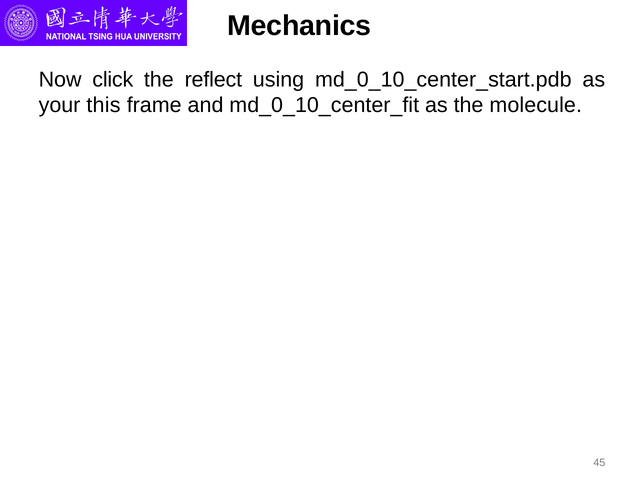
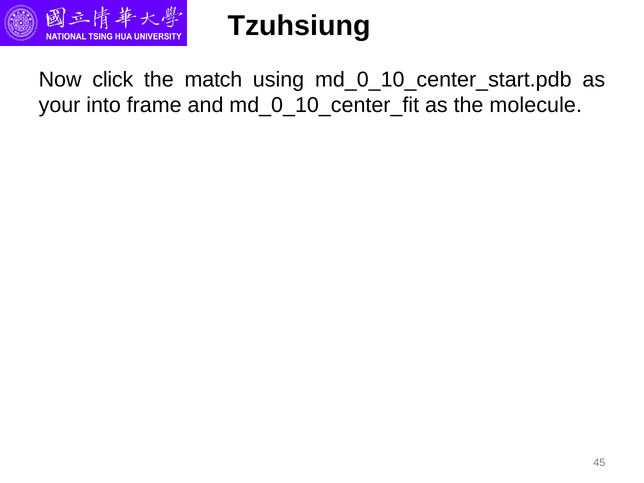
Mechanics: Mechanics -> Tzuhsiung
reflect: reflect -> match
this: this -> into
